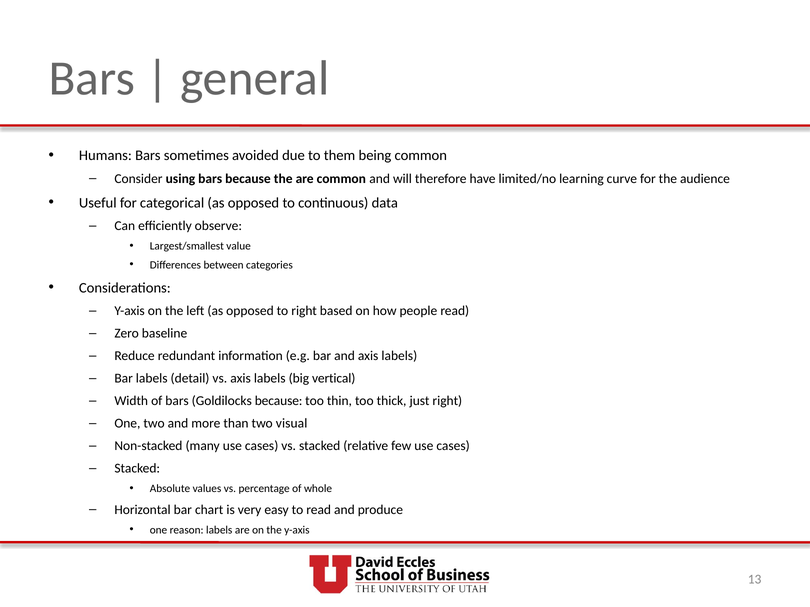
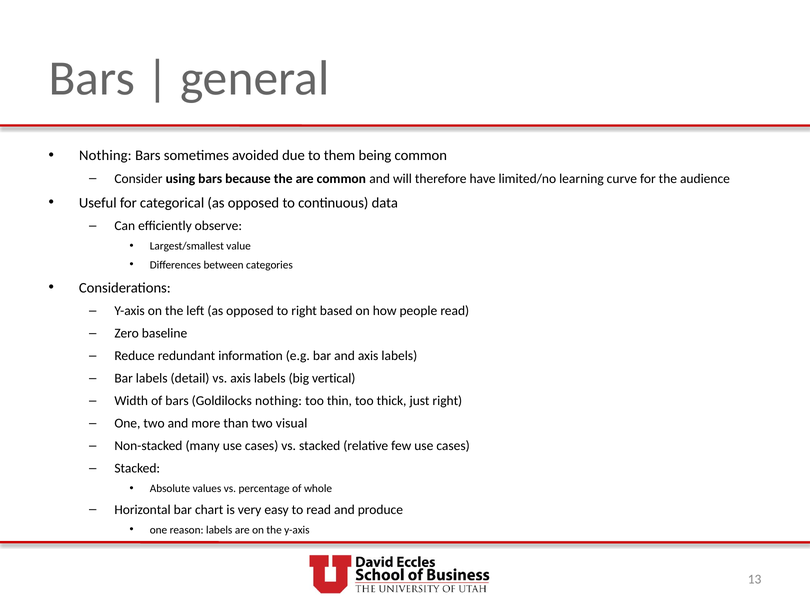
Humans at (105, 156): Humans -> Nothing
Goldilocks because: because -> nothing
